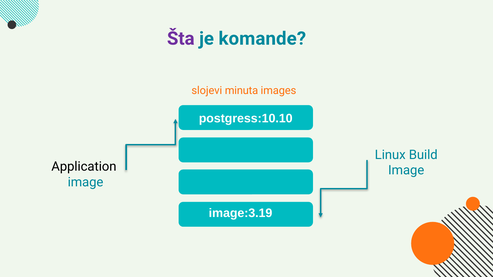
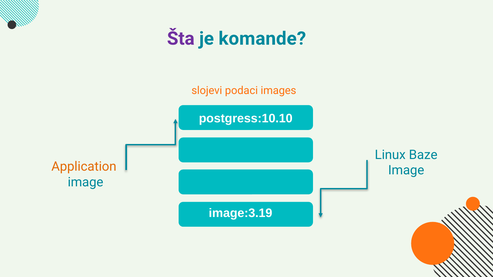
minuta: minuta -> podaci
Build: Build -> Baze
Application colour: black -> orange
